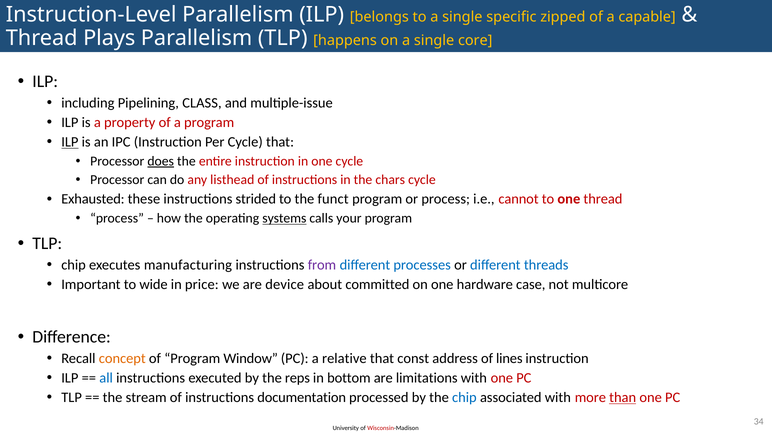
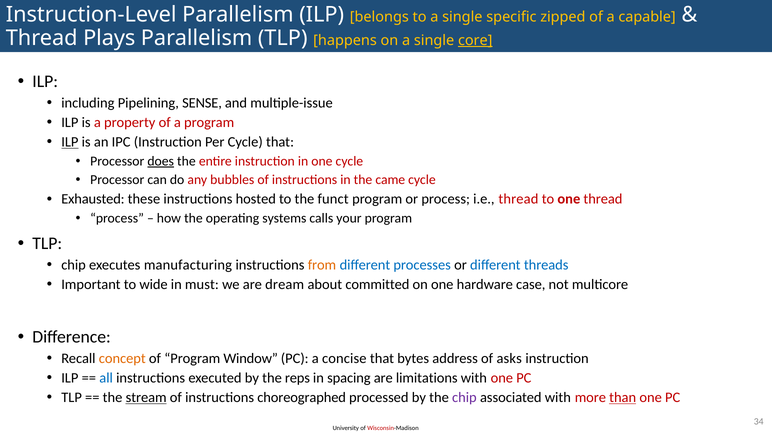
core underline: none -> present
CLASS: CLASS -> SENSE
listhead: listhead -> bubbles
chars: chars -> came
strided: strided -> hosted
i.e cannot: cannot -> thread
systems underline: present -> none
from colour: purple -> orange
price: price -> must
device: device -> dream
relative: relative -> concise
const: const -> bytes
lines: lines -> asks
bottom: bottom -> spacing
stream underline: none -> present
documentation: documentation -> choreographed
chip at (464, 398) colour: blue -> purple
